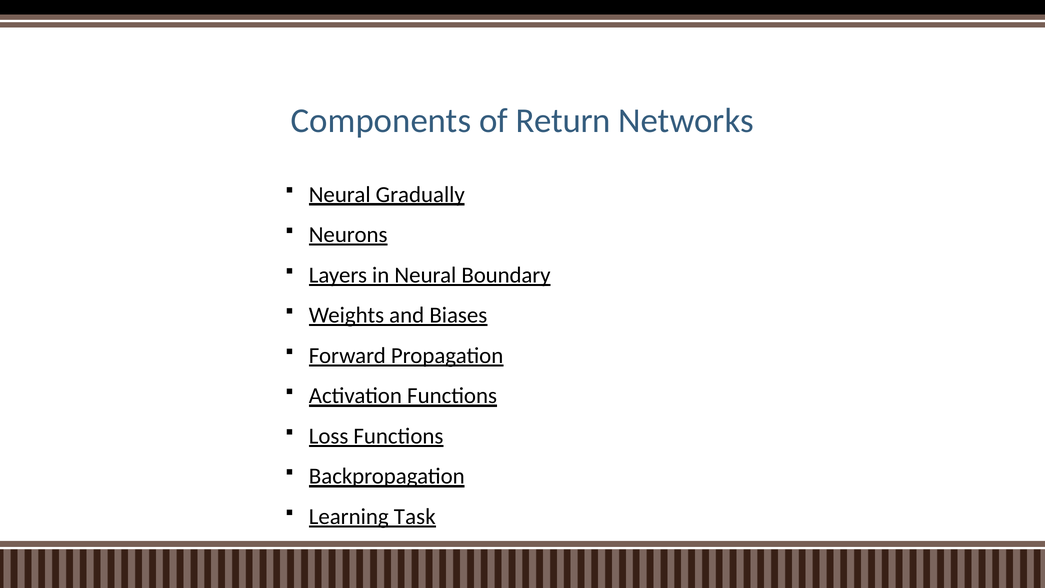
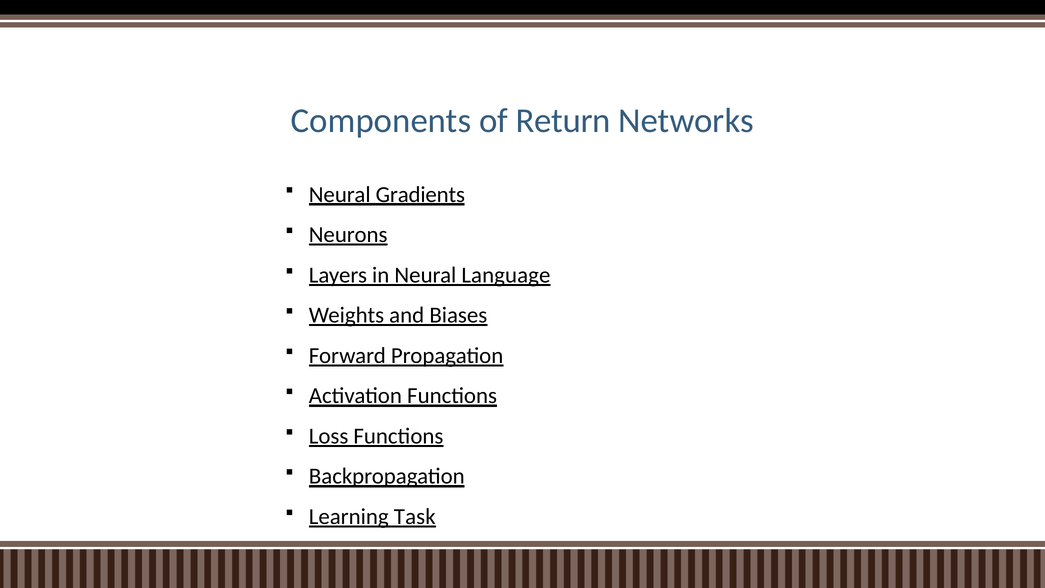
Gradually: Gradually -> Gradients
Boundary: Boundary -> Language
